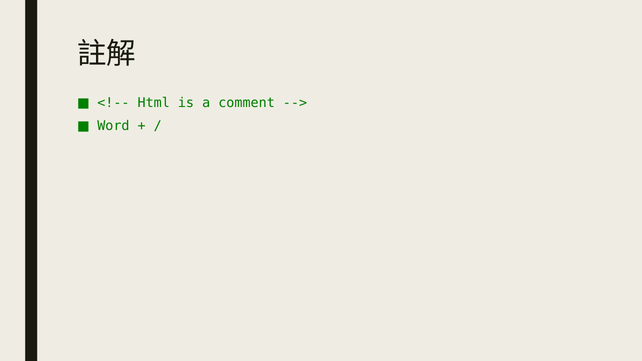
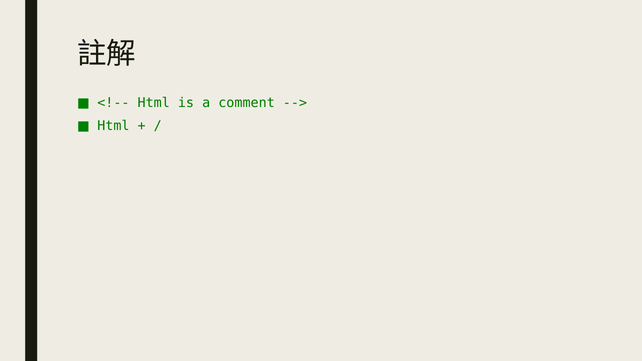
Word at (113, 126): Word -> Html
